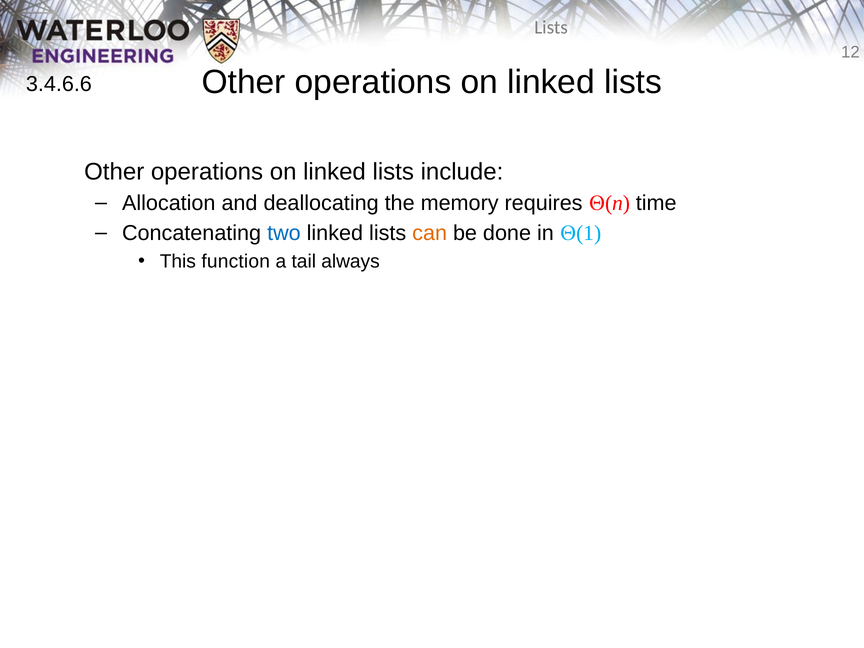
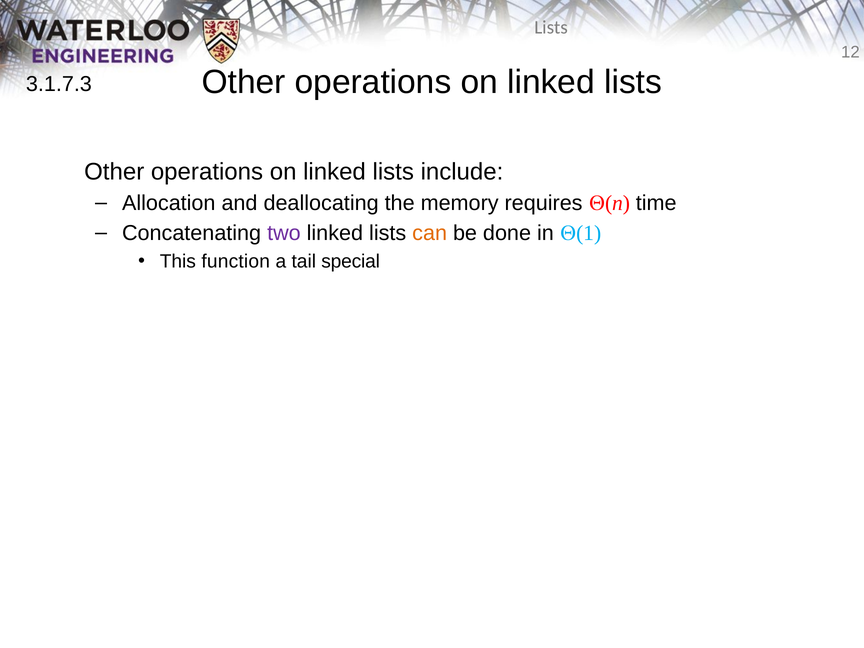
3.4.6.6: 3.4.6.6 -> 3.1.7.3
two colour: blue -> purple
always: always -> special
